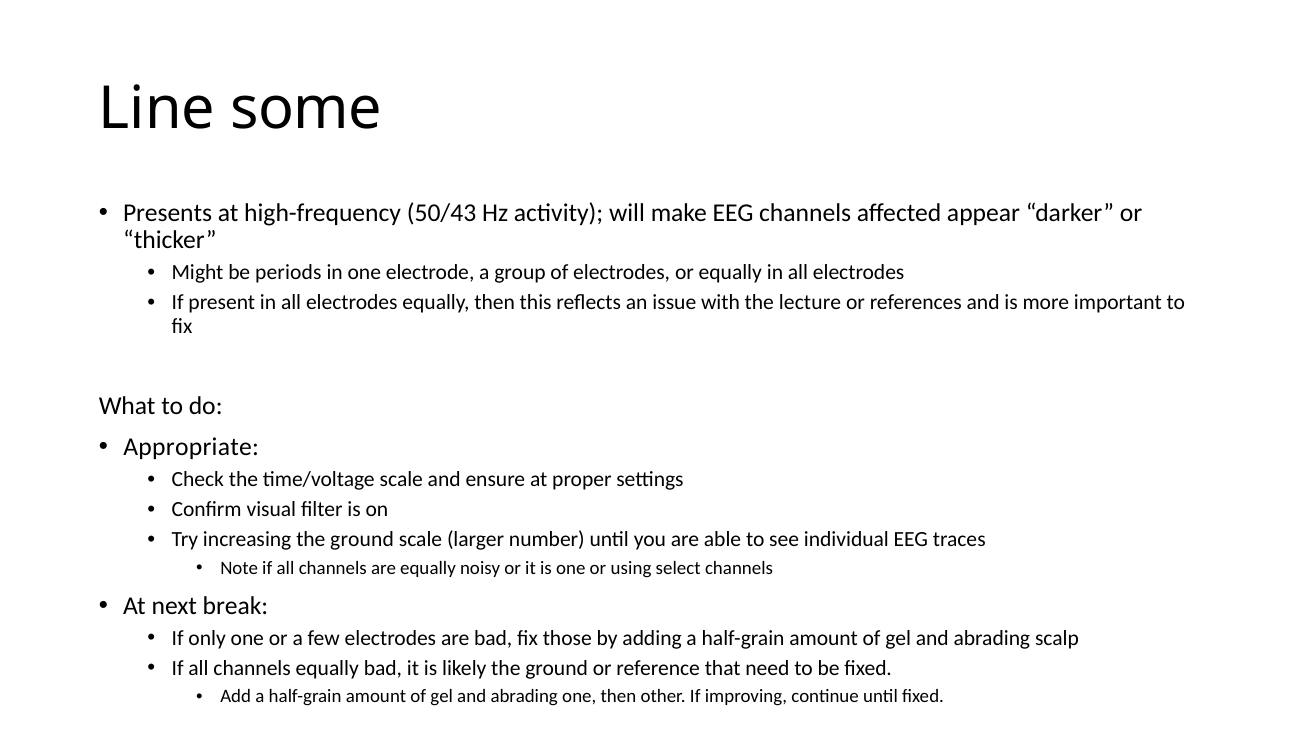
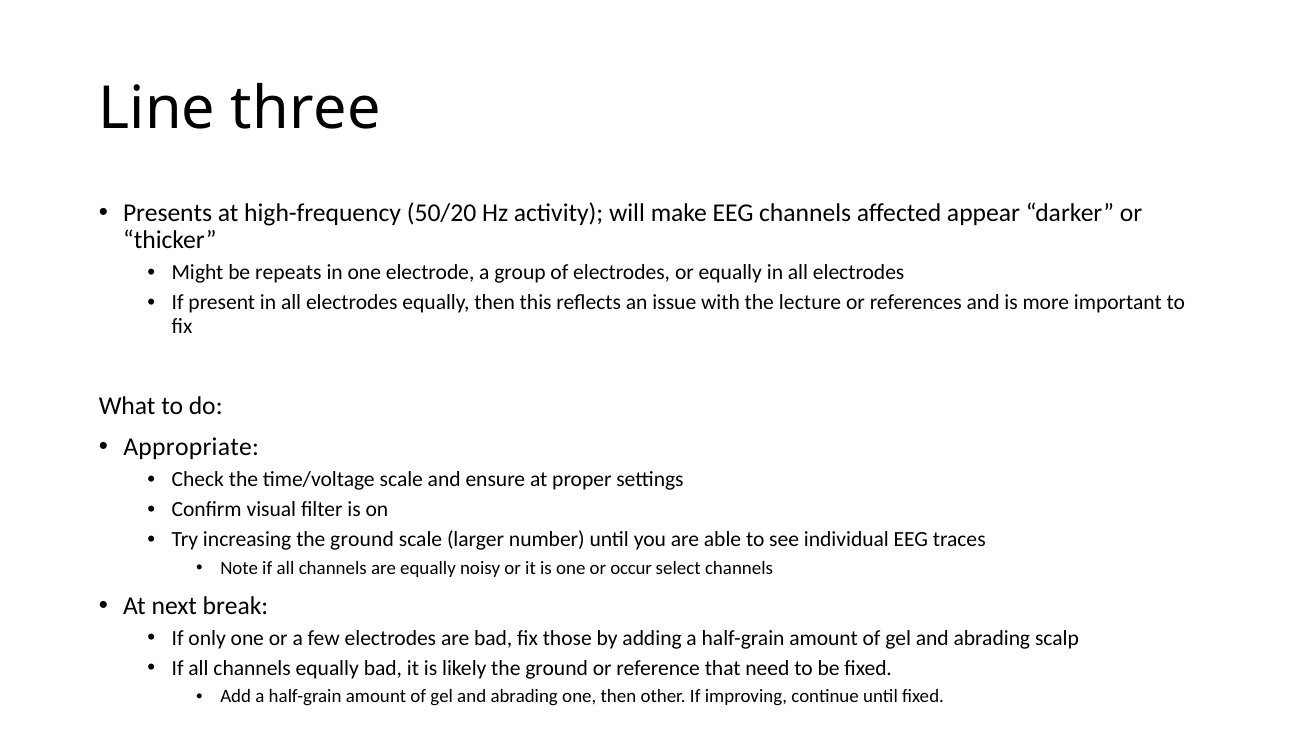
some: some -> three
50/43: 50/43 -> 50/20
periods: periods -> repeats
using: using -> occur
